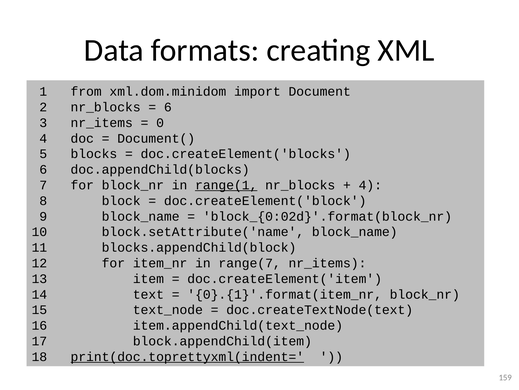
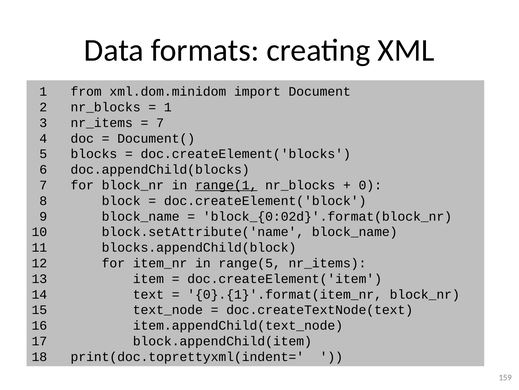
6 at (168, 107): 6 -> 1
0 at (160, 123): 0 -> 7
4 at (370, 185): 4 -> 0
range(7: range(7 -> range(5
print(doc.toprettyxml(indent= underline: present -> none
